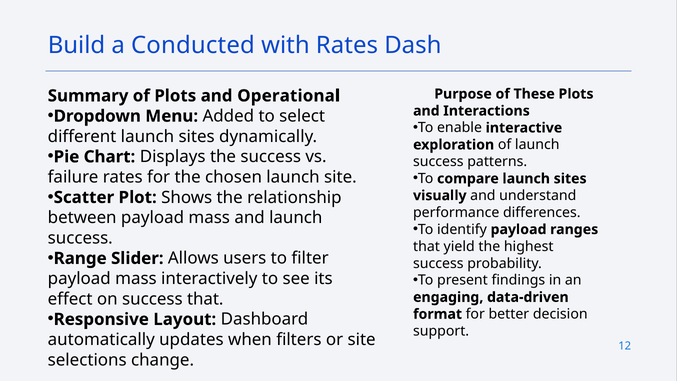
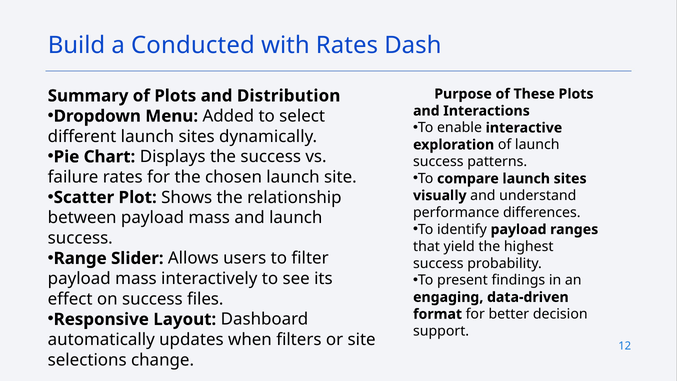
Operational: Operational -> Distribution
success that: that -> files
